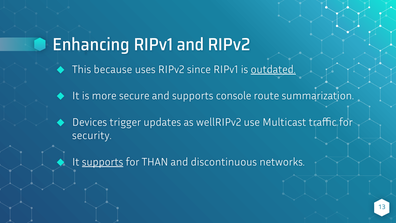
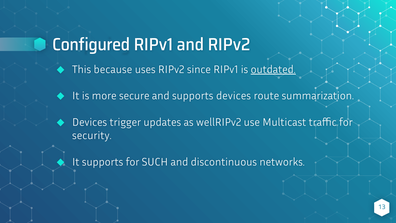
Enhancing: Enhancing -> Configured
supports console: console -> devices
supports at (103, 162) underline: present -> none
THAN: THAN -> SUCH
